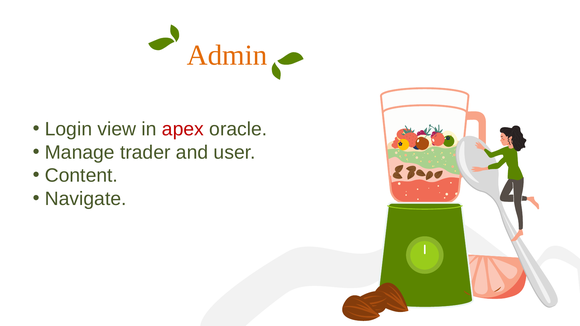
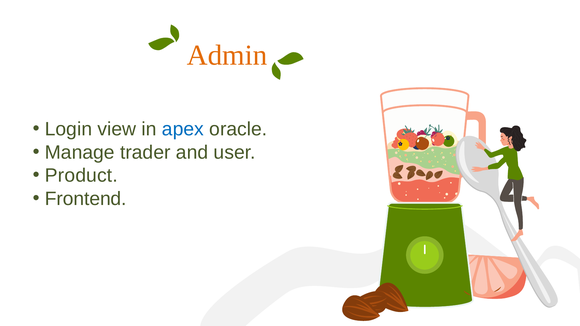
apex colour: red -> blue
Content: Content -> Product
Navigate: Navigate -> Frontend
